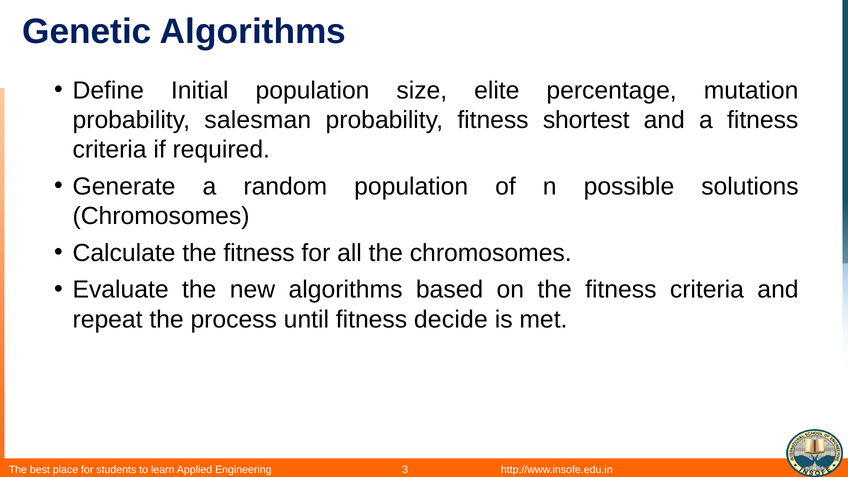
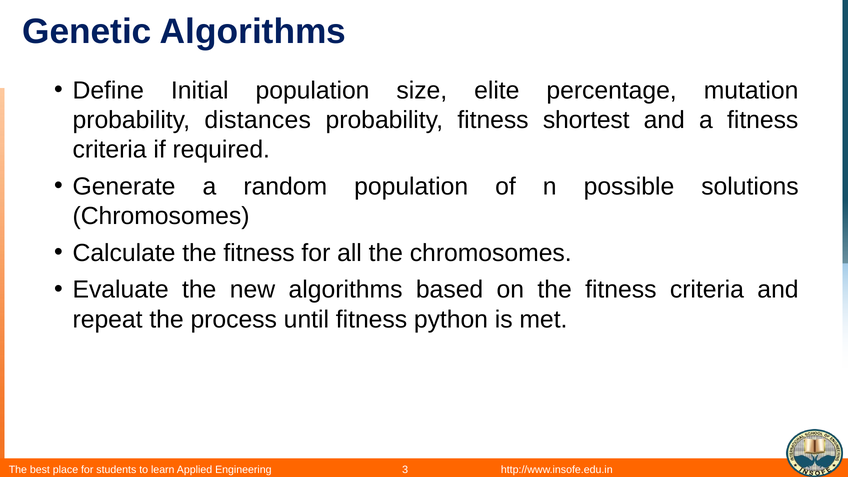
salesman: salesman -> distances
decide: decide -> python
